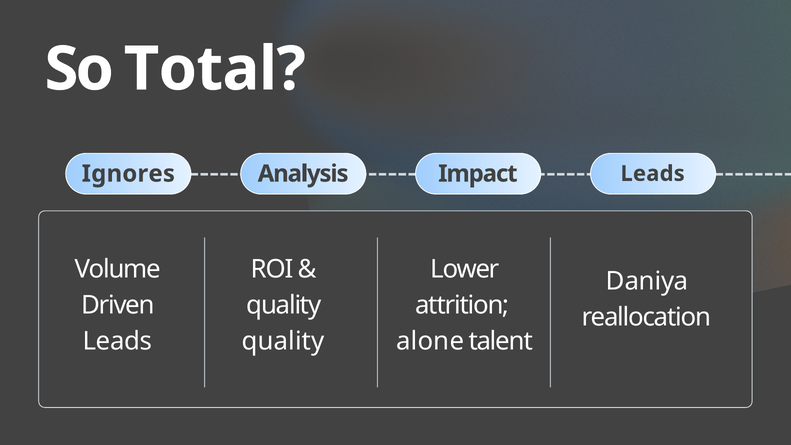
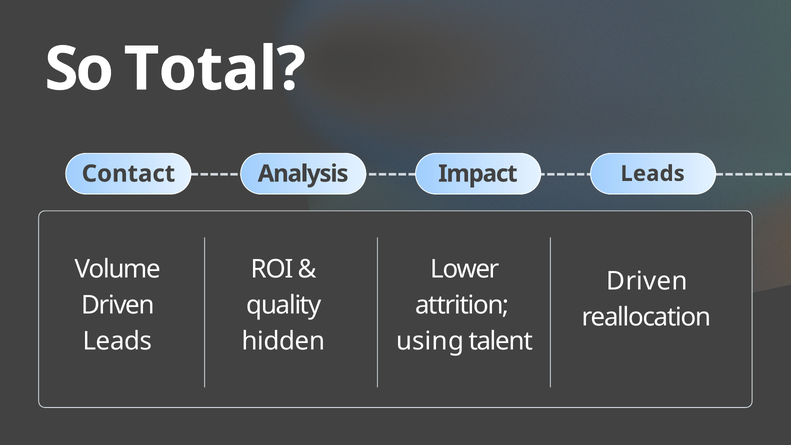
Ignores: Ignores -> Contact
Daniya at (647, 281): Daniya -> Driven
quality at (283, 341): quality -> hidden
alone: alone -> using
